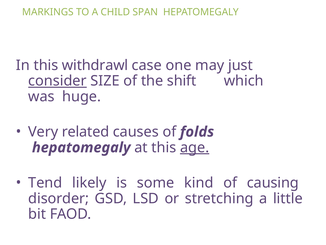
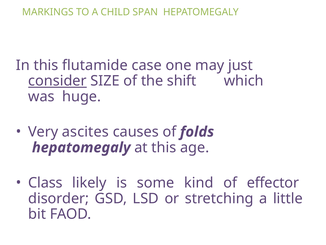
withdrawl: withdrawl -> flutamide
related: related -> ascites
age underline: present -> none
Tend: Tend -> Class
causing: causing -> effector
